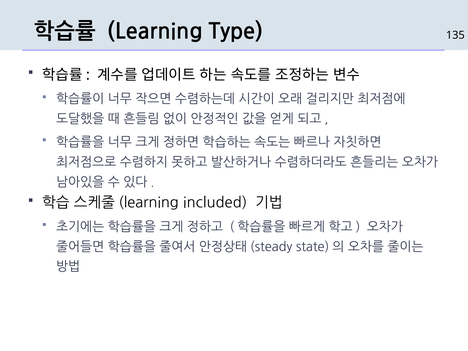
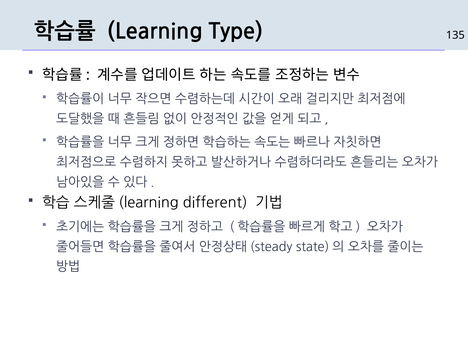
included: included -> different
